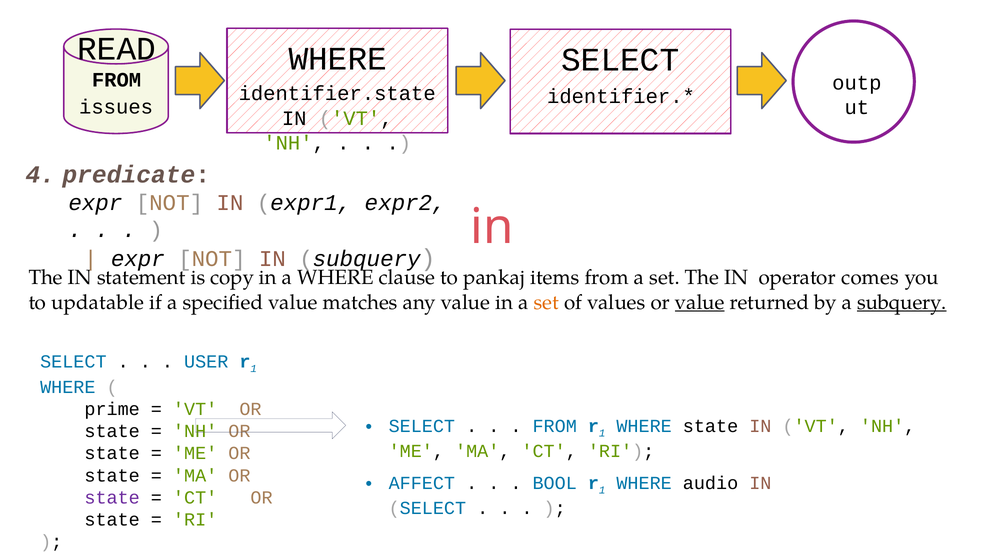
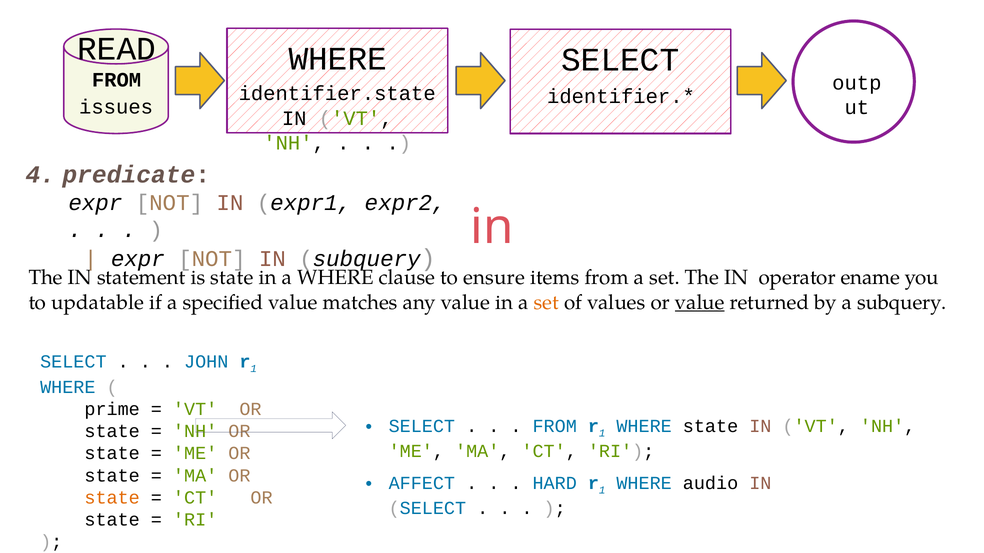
is copy: copy -> state
pankaj: pankaj -> ensure
comes: comes -> ename
subquery at (902, 303) underline: present -> none
USER: USER -> JOHN
BOOL: BOOL -> HARD
state at (112, 498) colour: purple -> orange
